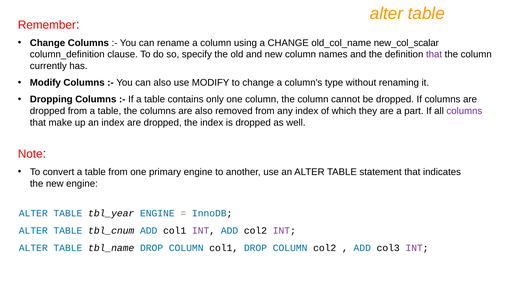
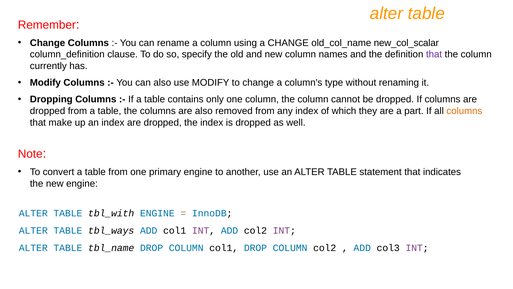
columns at (464, 111) colour: purple -> orange
tbl_year: tbl_year -> tbl_with
tbl_cnum: tbl_cnum -> tbl_ways
